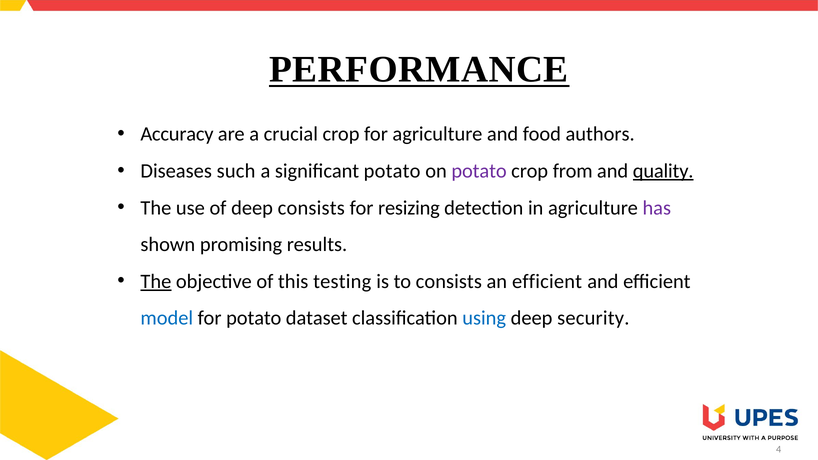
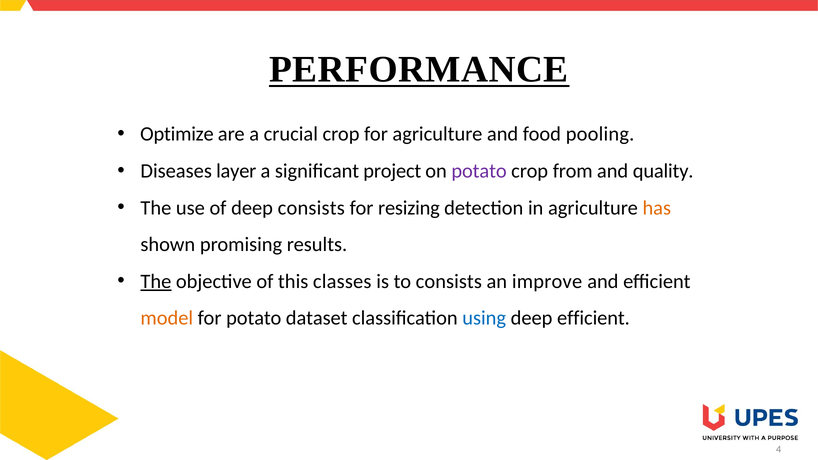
Accuracy: Accuracy -> Optimize
authors: authors -> pooling
such: such -> layer
significant potato: potato -> project
quality underline: present -> none
has colour: purple -> orange
testing: testing -> classes
an efficient: efficient -> improve
model colour: blue -> orange
deep security: security -> efficient
